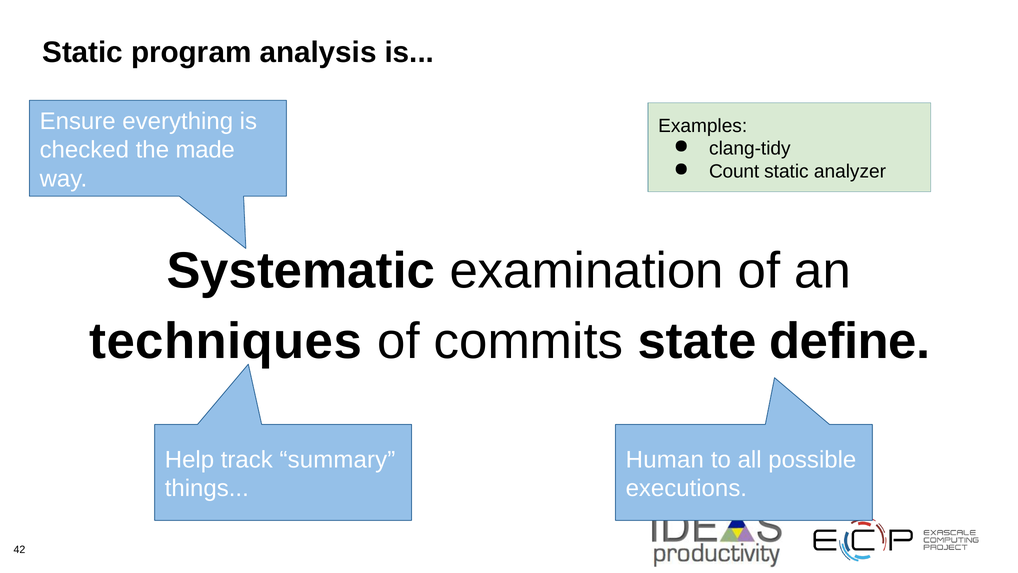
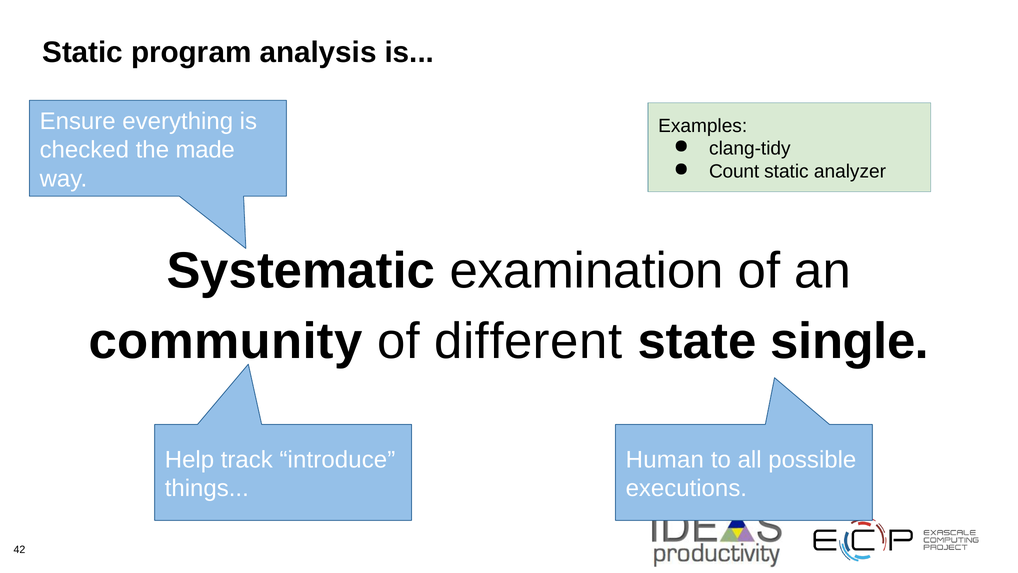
techniques: techniques -> community
commits: commits -> different
define: define -> single
summary: summary -> introduce
